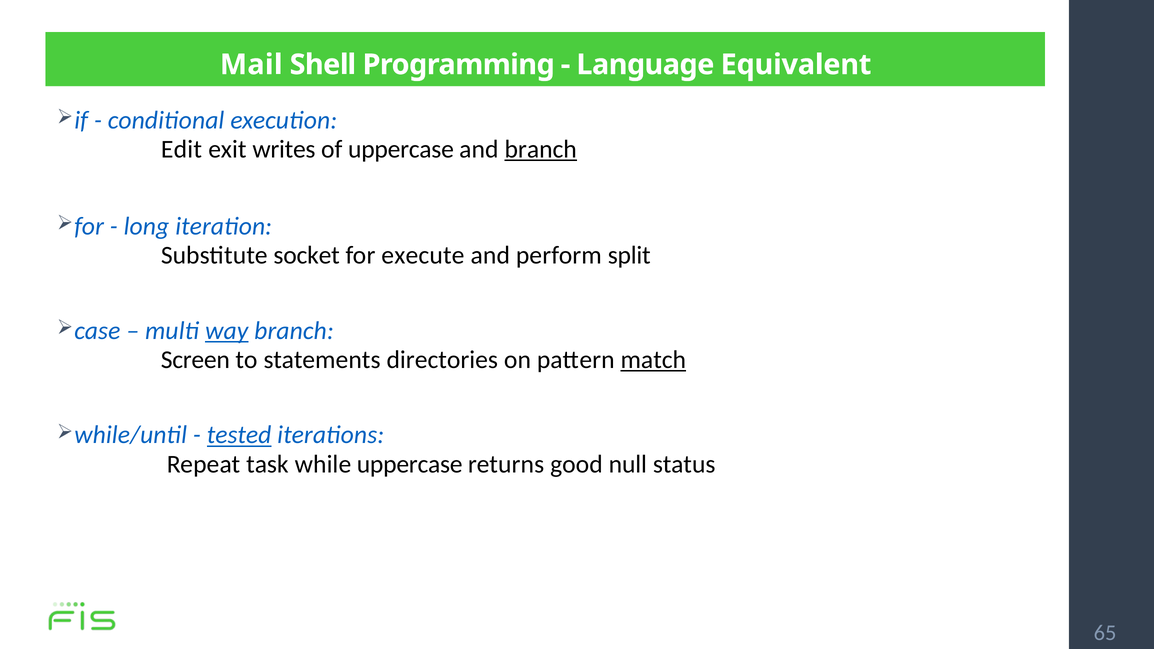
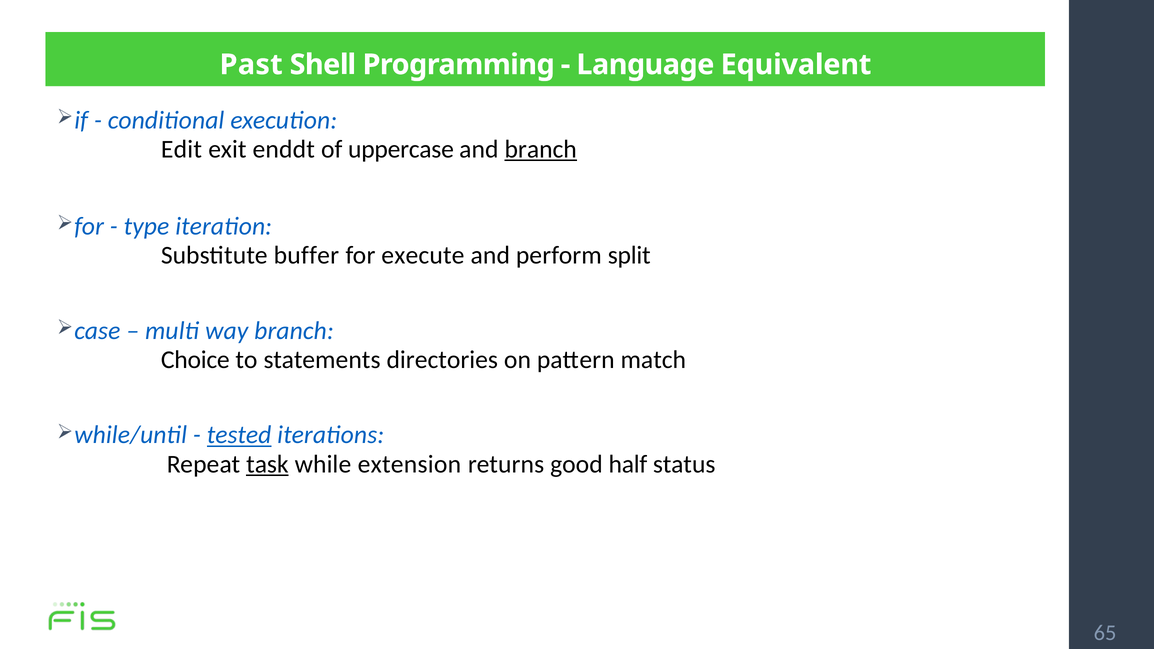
Mail: Mail -> Past
writes: writes -> enddt
long: long -> type
socket: socket -> buffer
way underline: present -> none
Screen: Screen -> Choice
match underline: present -> none
task underline: none -> present
while uppercase: uppercase -> extension
null: null -> half
